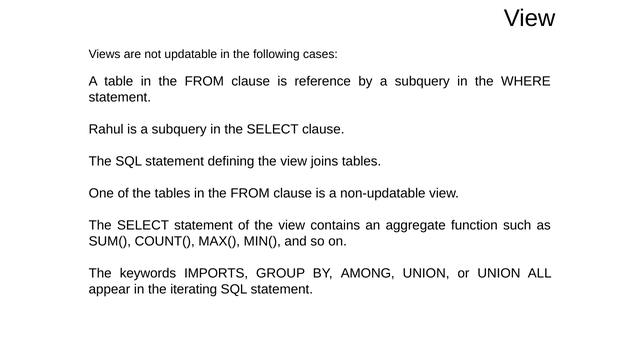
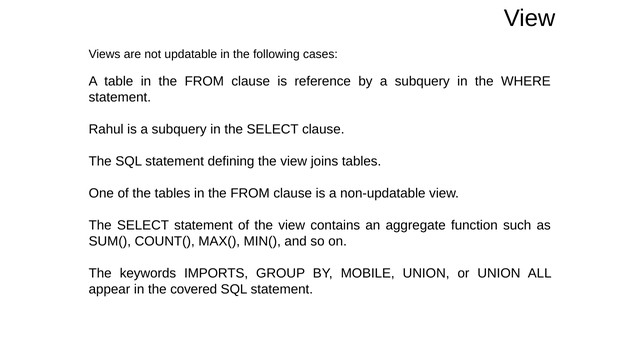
AMONG: AMONG -> MOBILE
iterating: iterating -> covered
